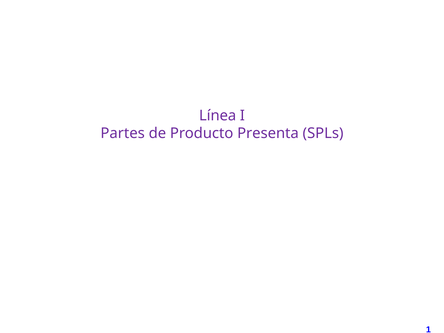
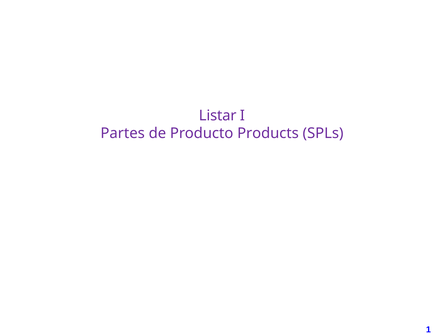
Línea: Línea -> Listar
Presenta: Presenta -> Products
